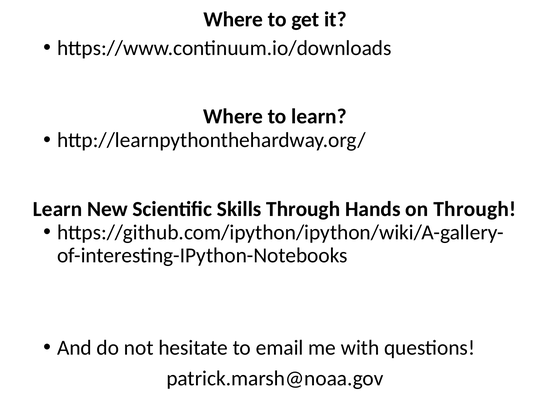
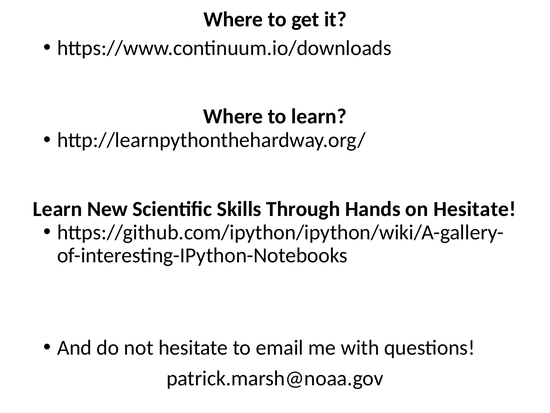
on Through: Through -> Hesitate
